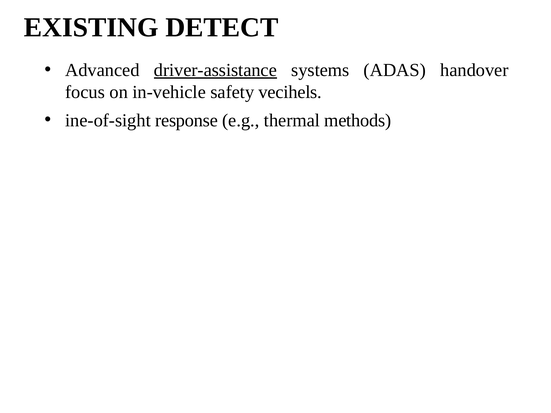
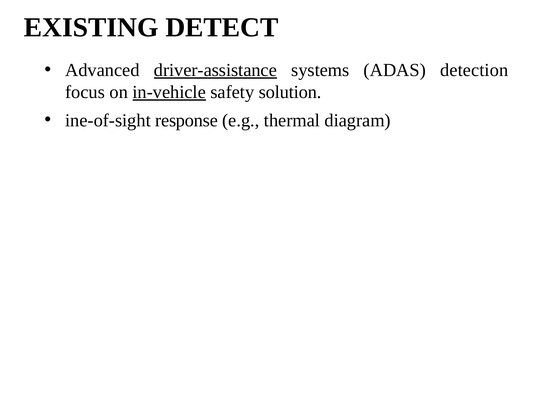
handover: handover -> detection
in-vehicle underline: none -> present
vecihels: vecihels -> solution
methods: methods -> diagram
